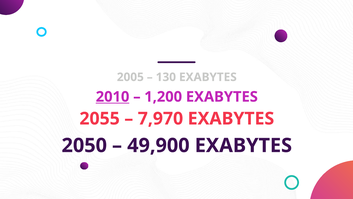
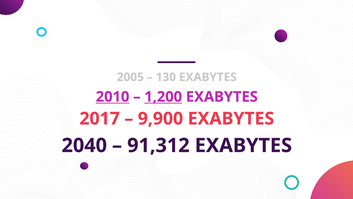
1,200 underline: none -> present
2055: 2055 -> 2017
7,970: 7,970 -> 9,900
2050: 2050 -> 2040
49,900: 49,900 -> 91,312
